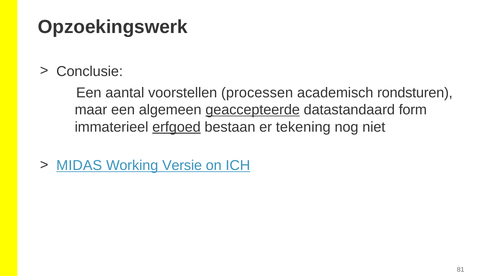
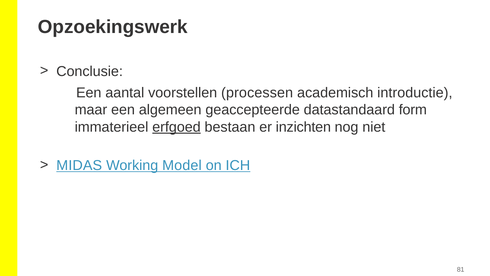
rondsturen: rondsturen -> introductie
geaccepteerde underline: present -> none
tekening: tekening -> inzichten
Versie: Versie -> Model
